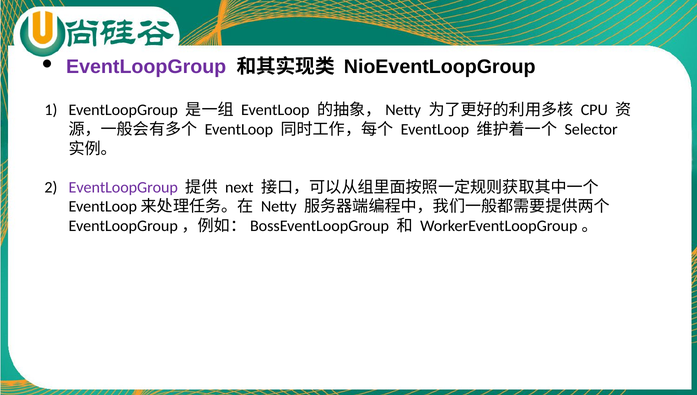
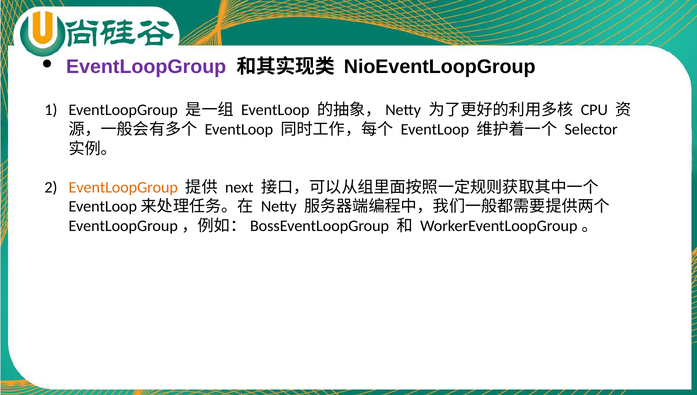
EventLoopGroup at (123, 188) colour: purple -> orange
